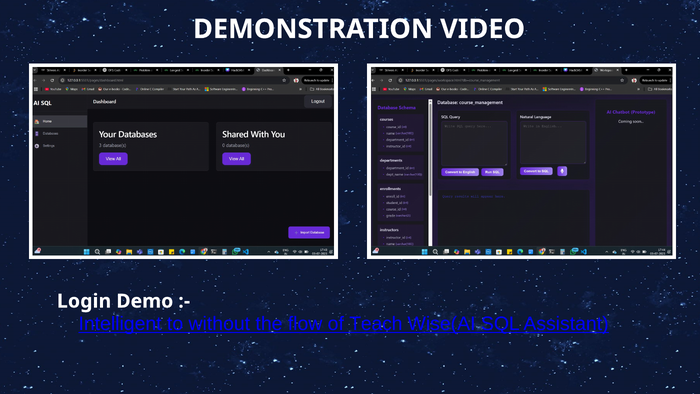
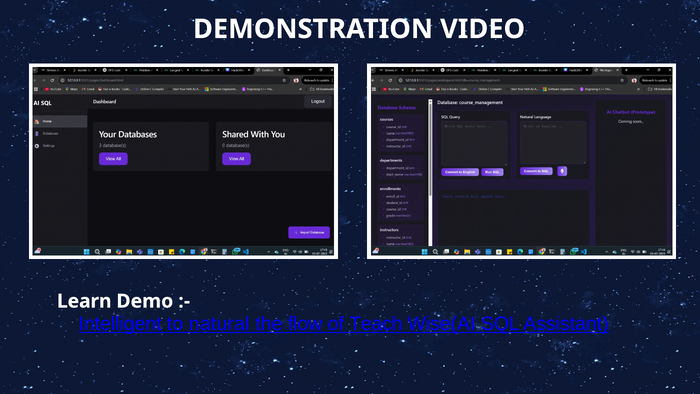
Login: Login -> Learn
without: without -> natural
